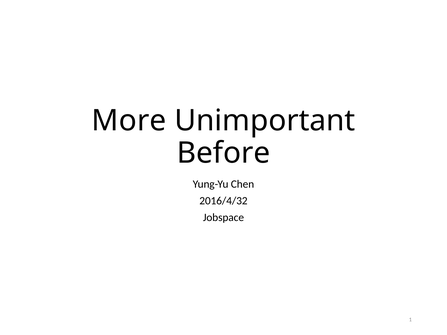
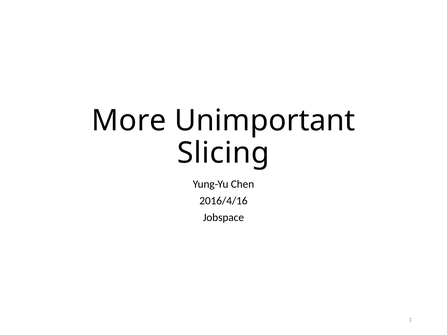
Before: Before -> Slicing
2016/4/32: 2016/4/32 -> 2016/4/16
